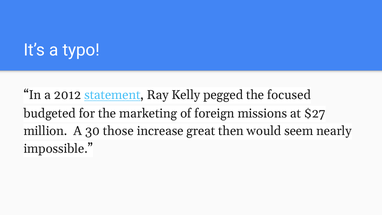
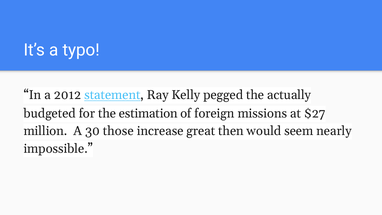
focused: focused -> actually
marketing: marketing -> estimation
